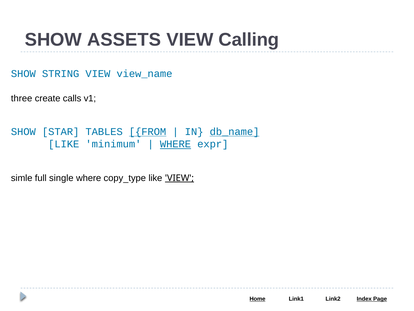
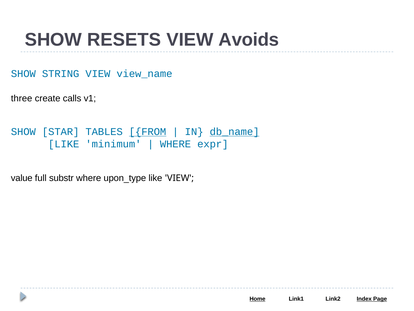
ASSETS: ASSETS -> RESETS
Calling: Calling -> Avoids
WHERE at (176, 144) underline: present -> none
simle: simle -> value
single: single -> substr
copy_type: copy_type -> upon_type
VIEW at (179, 178) underline: present -> none
